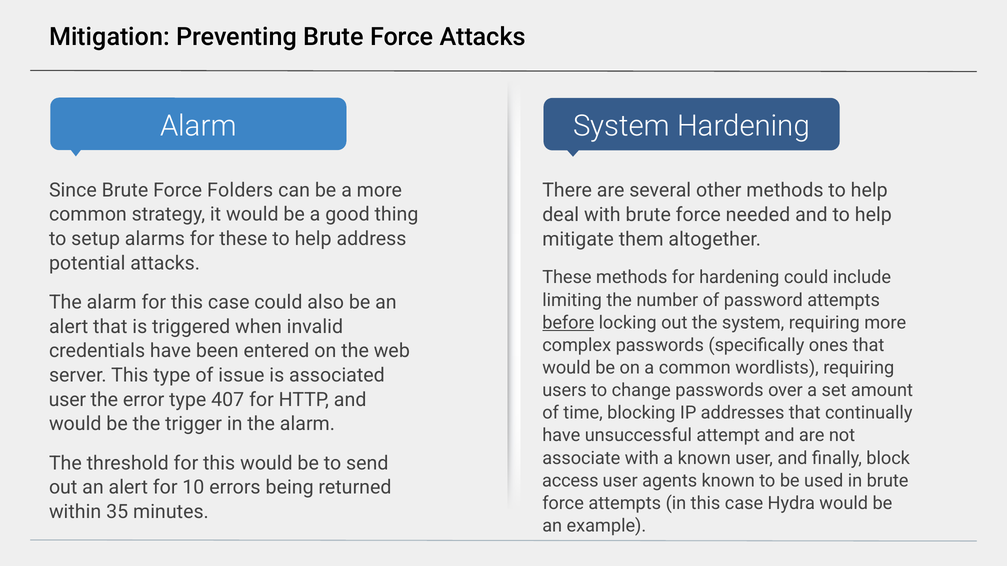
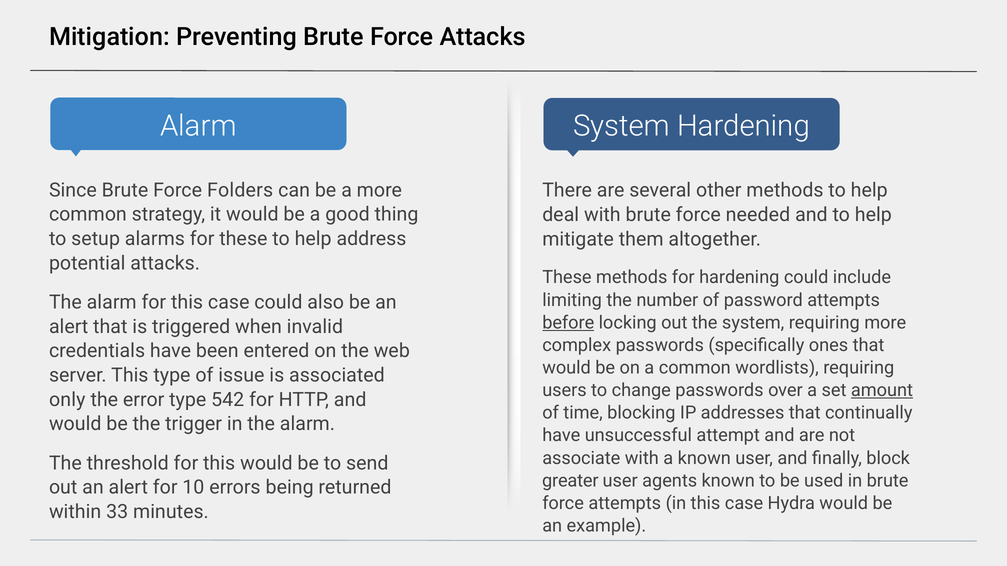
amount underline: none -> present
user at (67, 400): user -> only
407: 407 -> 542
access: access -> greater
35: 35 -> 33
